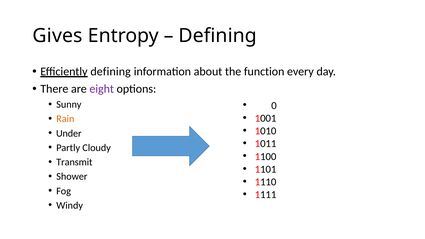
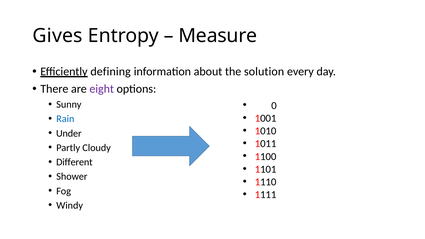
Defining at (218, 36): Defining -> Measure
function: function -> solution
Rain colour: orange -> blue
Transmit: Transmit -> Different
